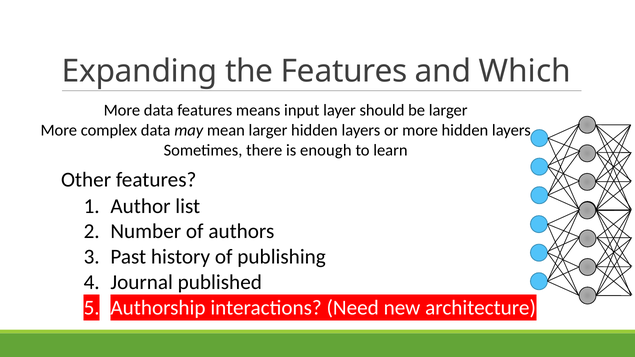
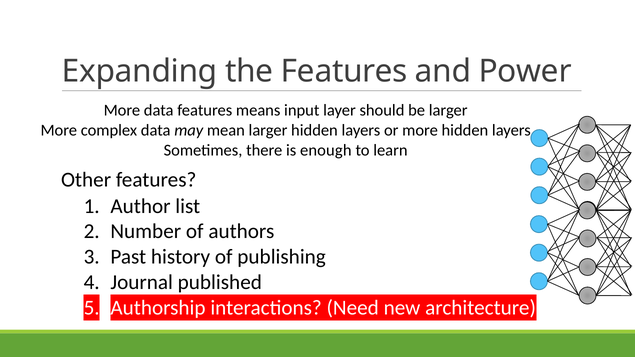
Which: Which -> Power
